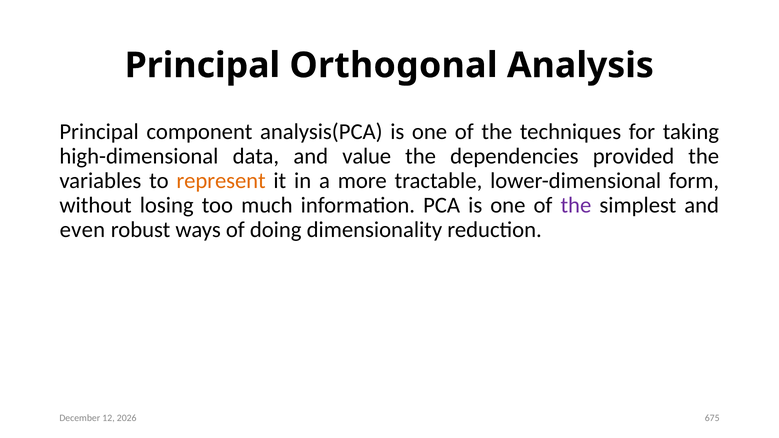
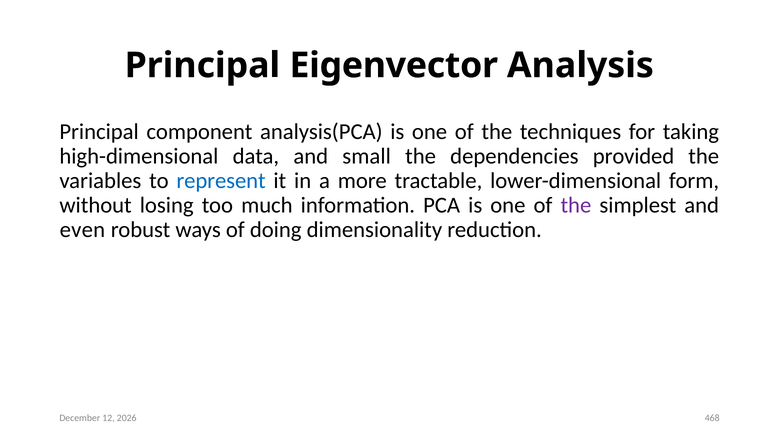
Orthogonal: Orthogonal -> Eigenvector
value: value -> small
represent colour: orange -> blue
675: 675 -> 468
